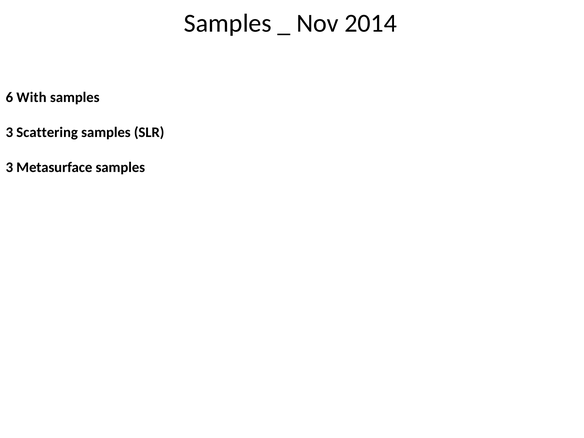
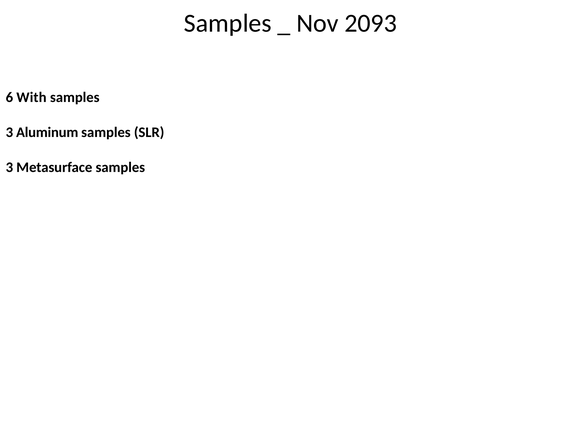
2014: 2014 -> 2093
Scattering: Scattering -> Aluminum
